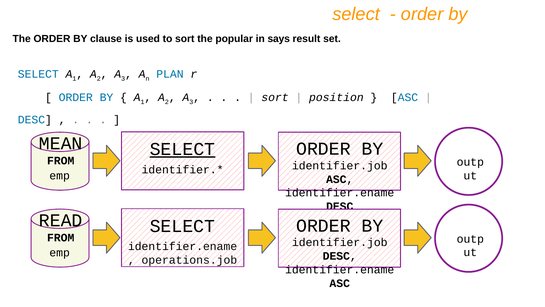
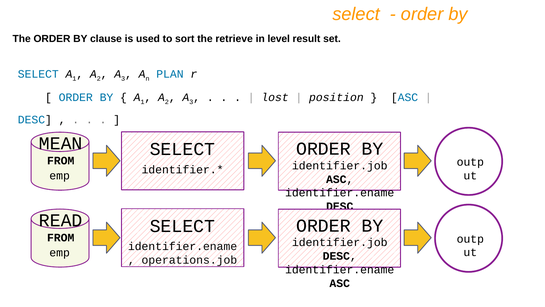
popular: popular -> retrieve
says: says -> level
sort at (275, 97): sort -> lost
SELECT at (182, 149) underline: present -> none
